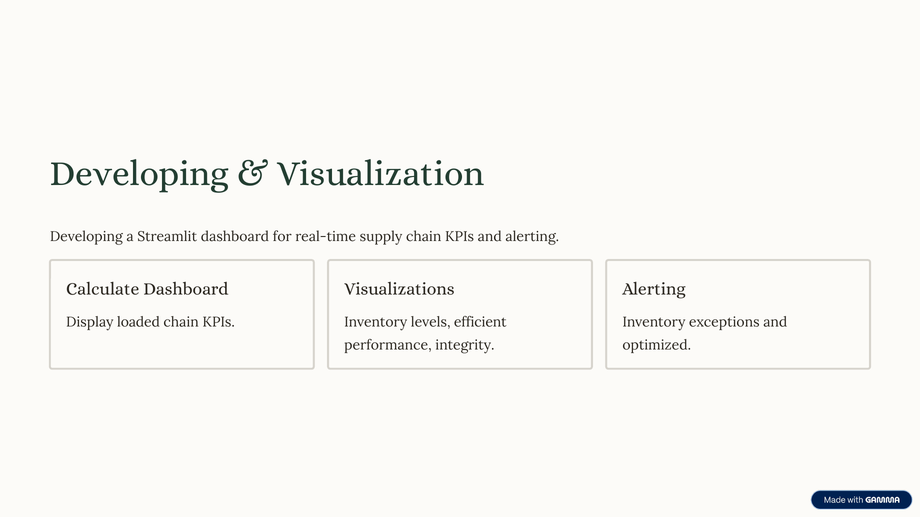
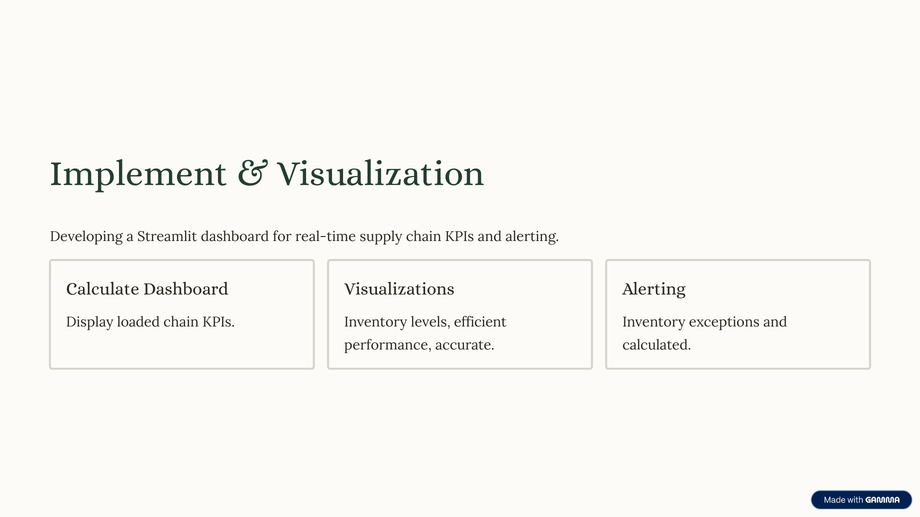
Developing at (139, 174): Developing -> Implement
integrity: integrity -> accurate
optimized: optimized -> calculated
